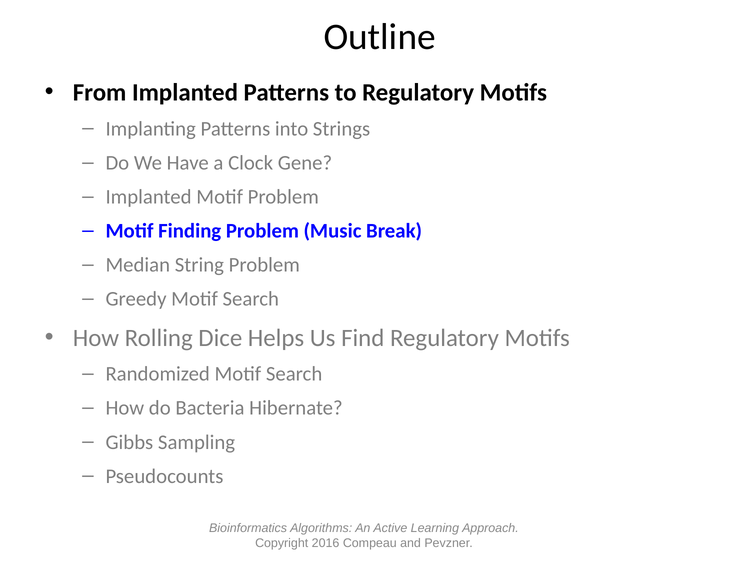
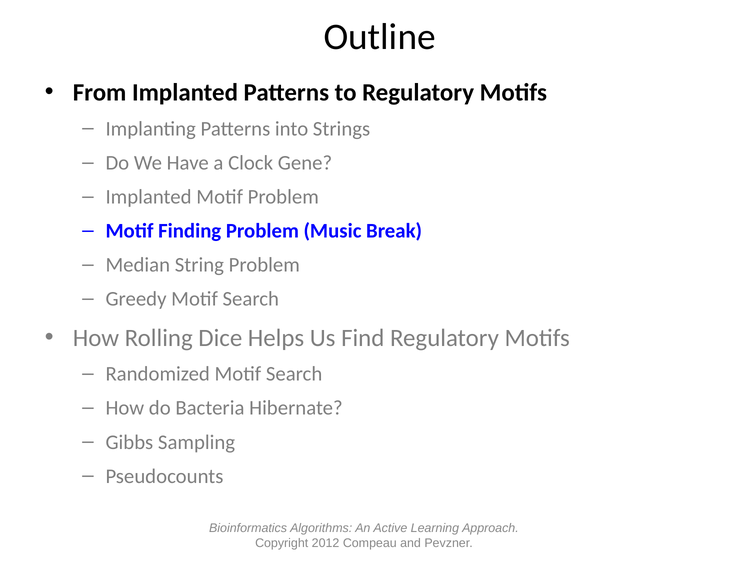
2016: 2016 -> 2012
